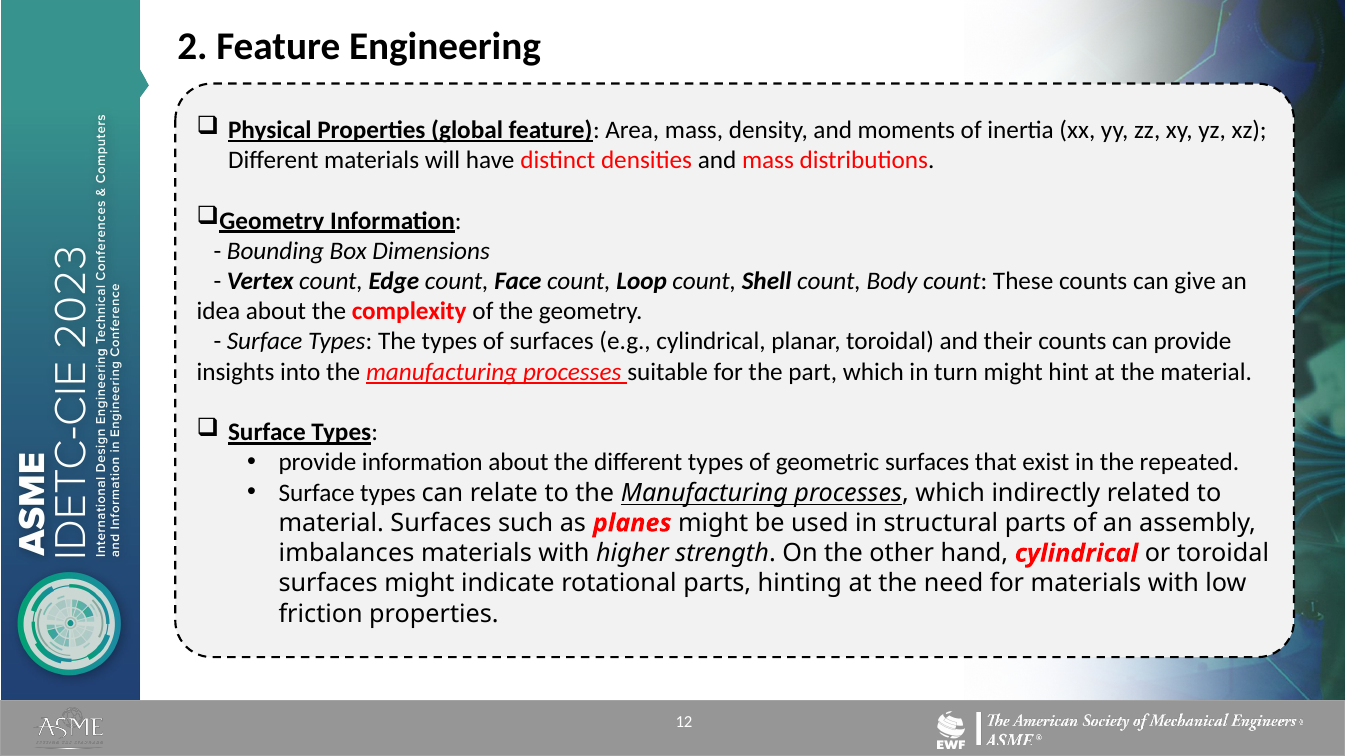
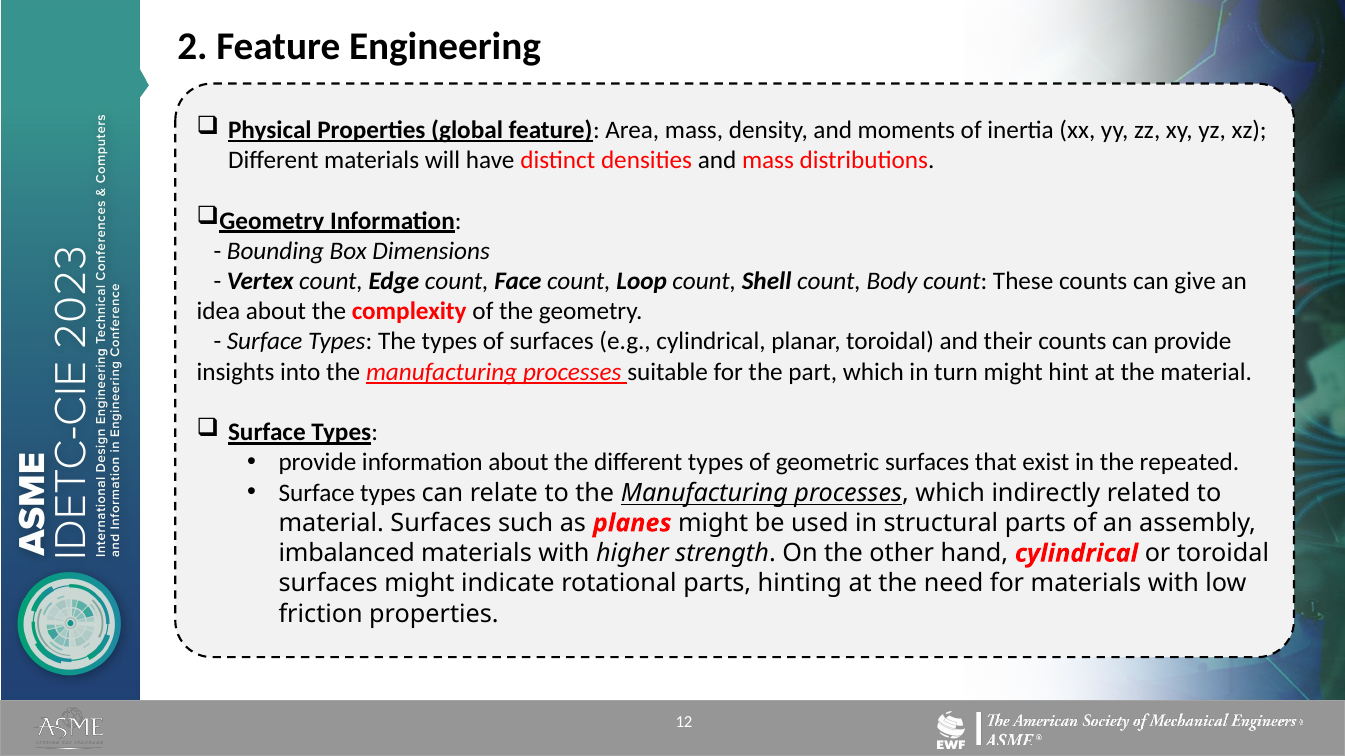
imbalances: imbalances -> imbalanced
